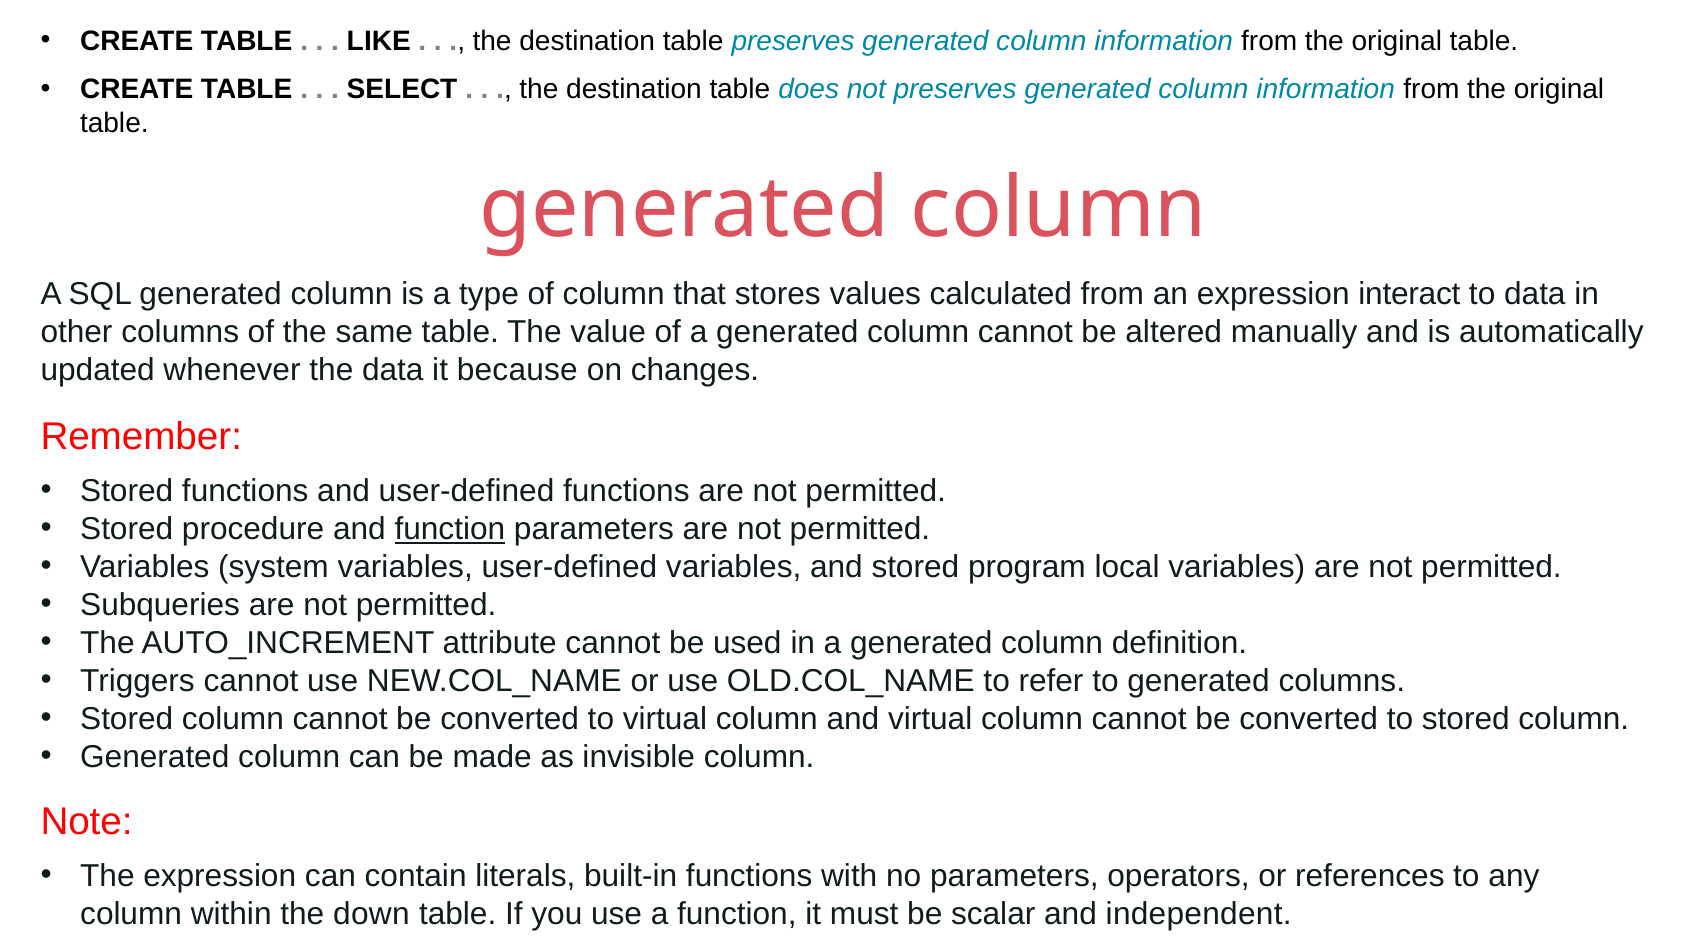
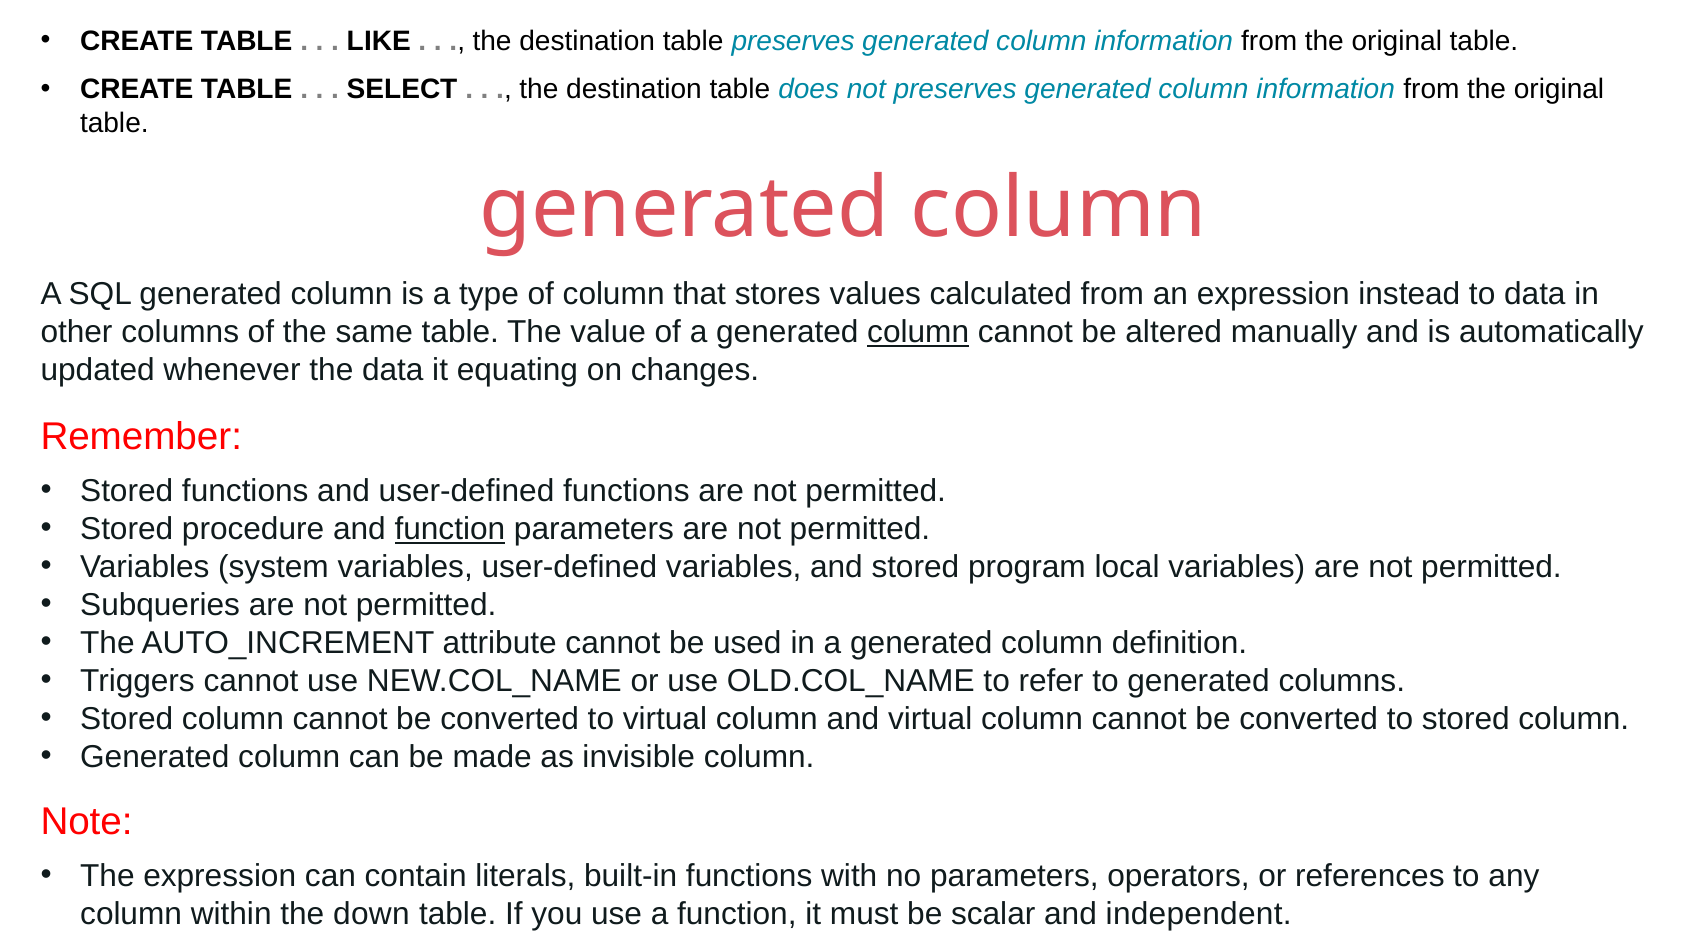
interact: interact -> instead
column at (918, 332) underline: none -> present
because: because -> equating
